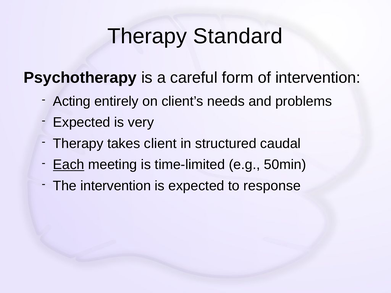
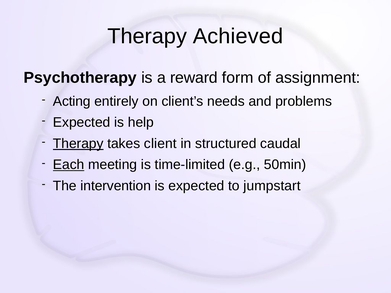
Standard: Standard -> Achieved
careful: careful -> reward
of intervention: intervention -> assignment
very: very -> help
Therapy at (78, 144) underline: none -> present
response: response -> jumpstart
